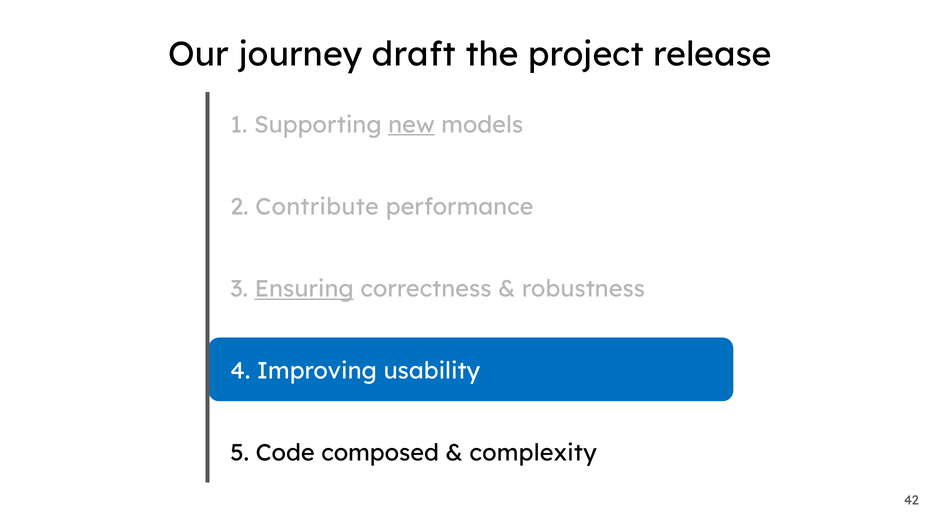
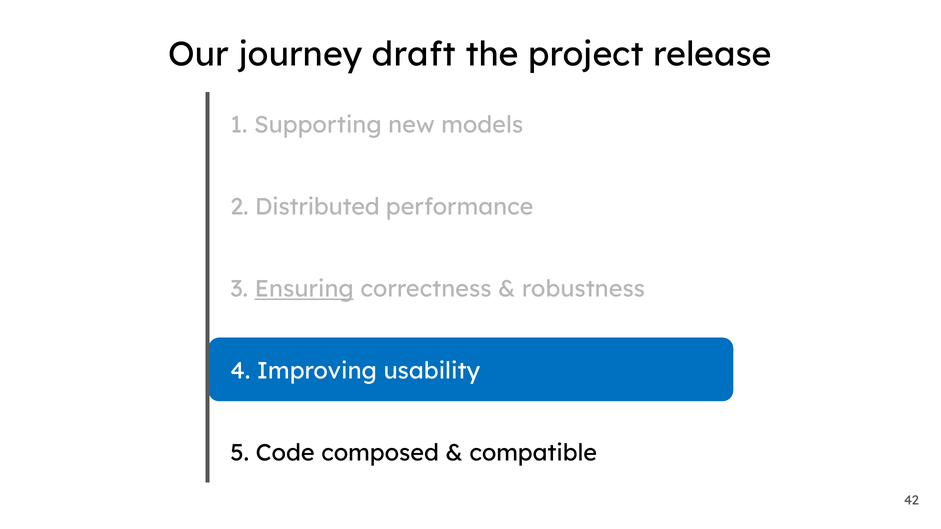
new underline: present -> none
Contribute: Contribute -> Distributed
complexity: complexity -> compatible
